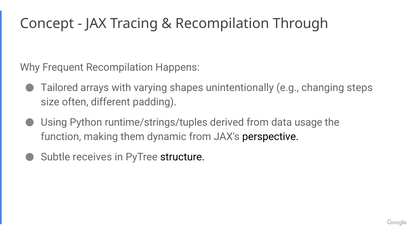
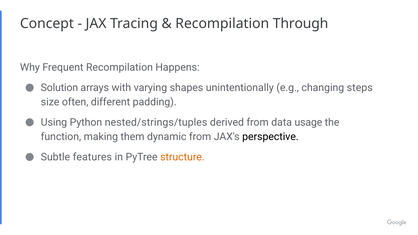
Tailored: Tailored -> Solution
runtime/strings/tuples: runtime/strings/tuples -> nested/strings/tuples
receives: receives -> features
structure colour: black -> orange
